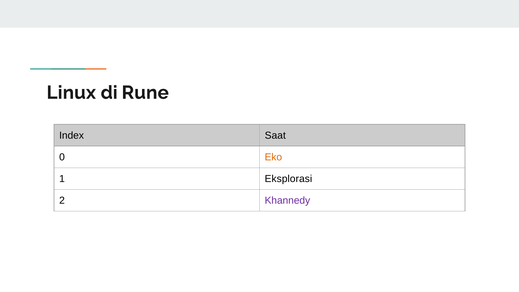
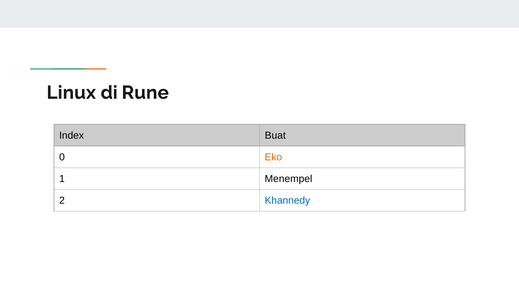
Saat: Saat -> Buat
Eksplorasi: Eksplorasi -> Menempel
Khannedy colour: purple -> blue
